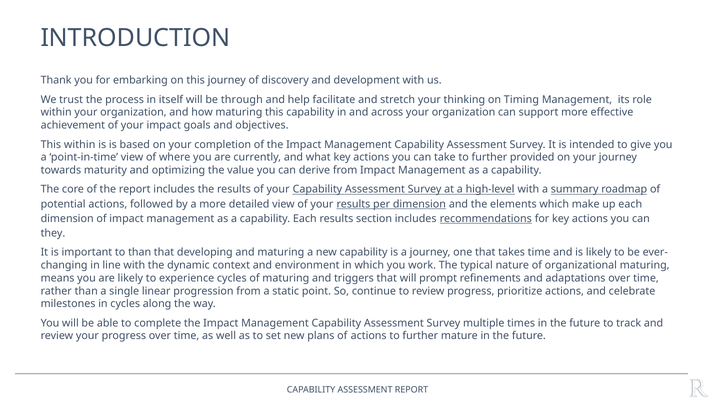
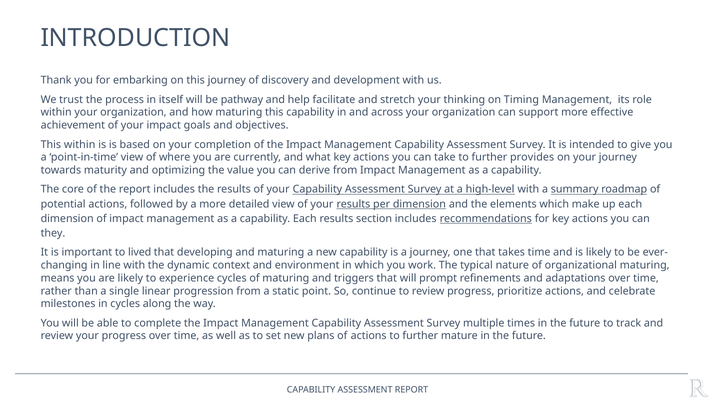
through: through -> pathway
provided: provided -> provides
to than: than -> lived
